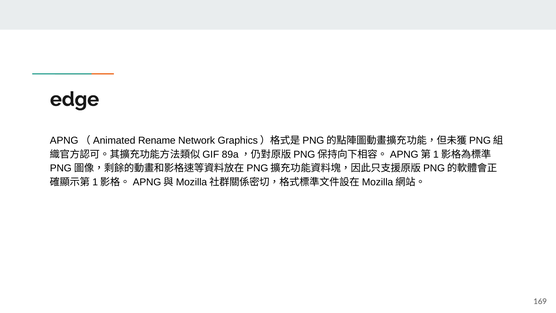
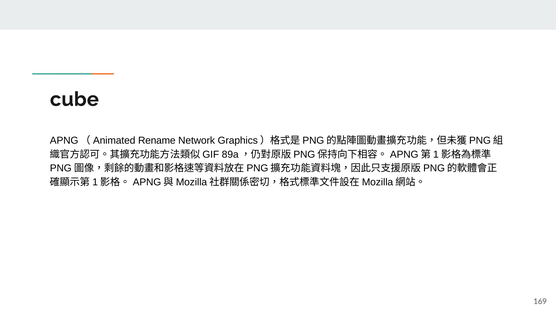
edge: edge -> cube
